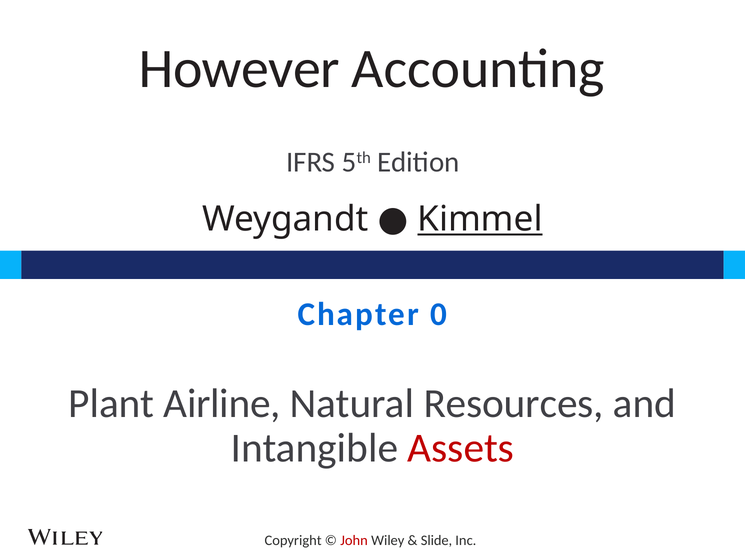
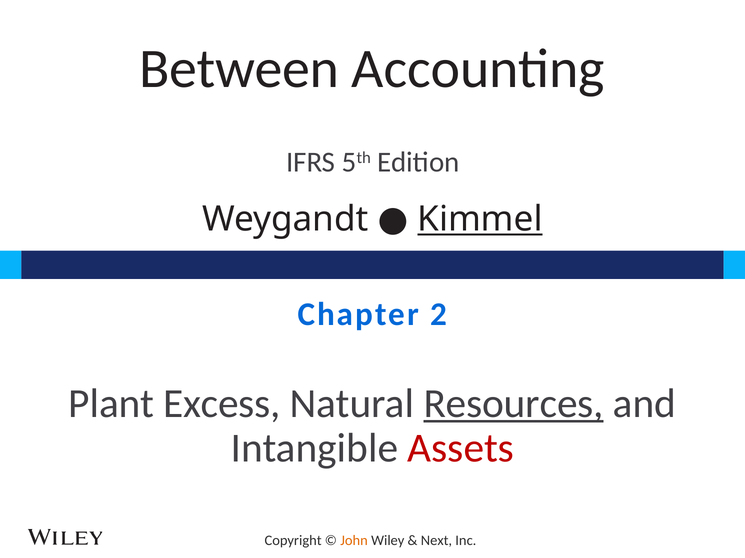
However: However -> Between
0: 0 -> 2
Airline: Airline -> Excess
Resources underline: none -> present
John colour: red -> orange
Slide at (437, 541): Slide -> Next
